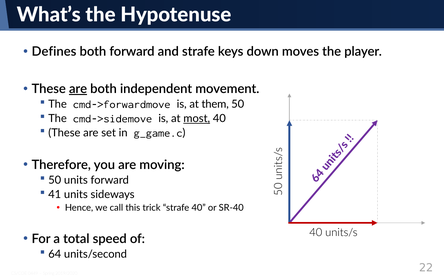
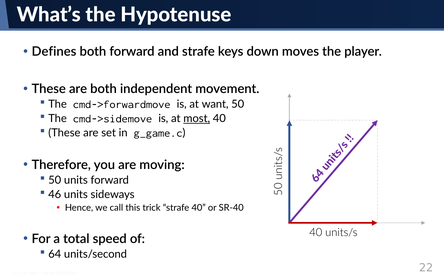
are at (78, 89) underline: present -> none
them: them -> want
41: 41 -> 46
